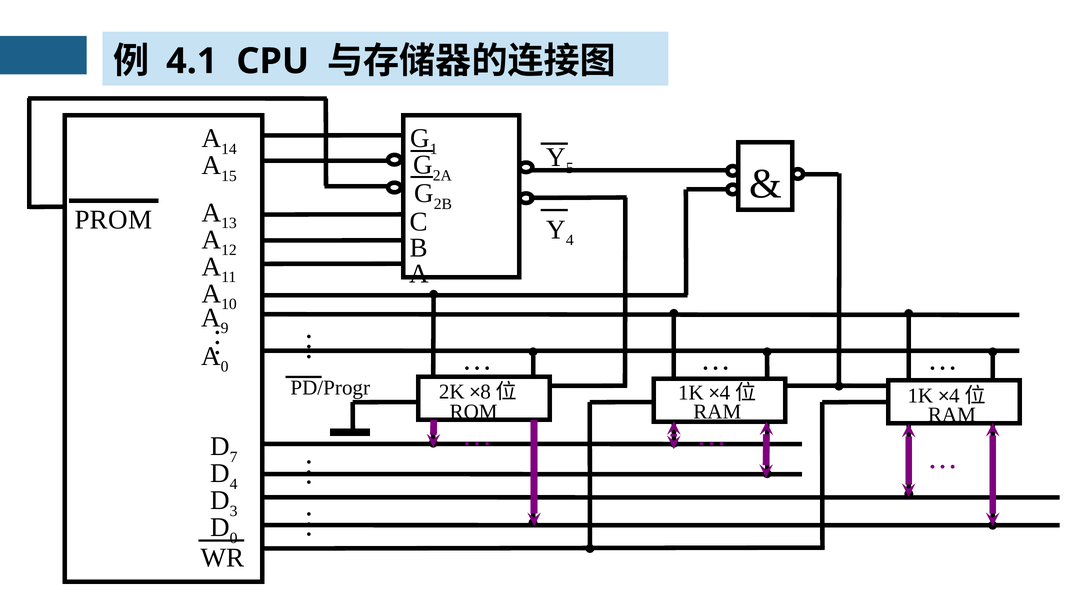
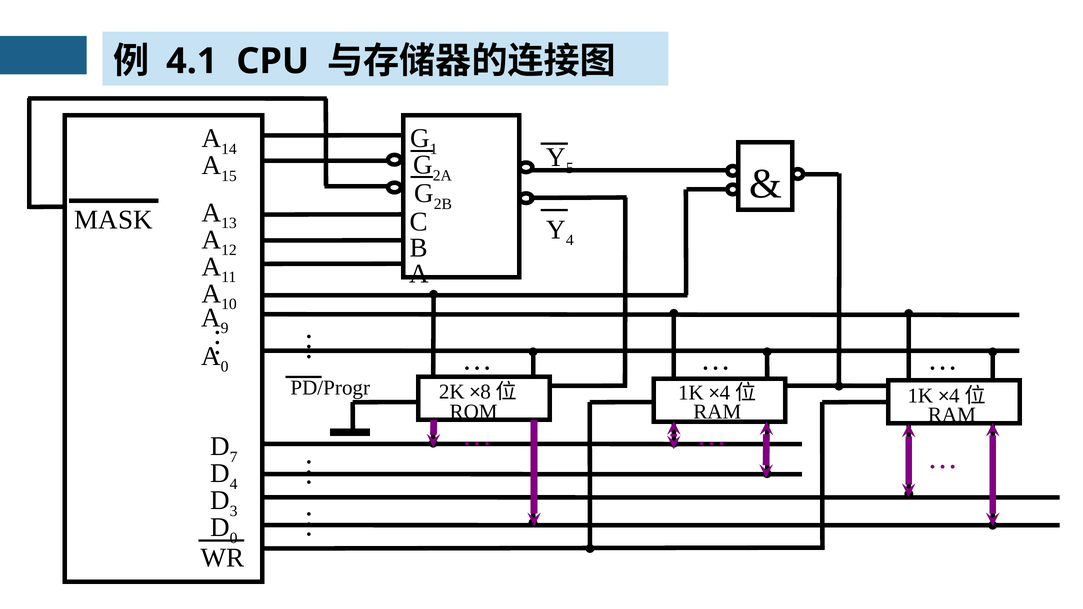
PROM: PROM -> MASK
